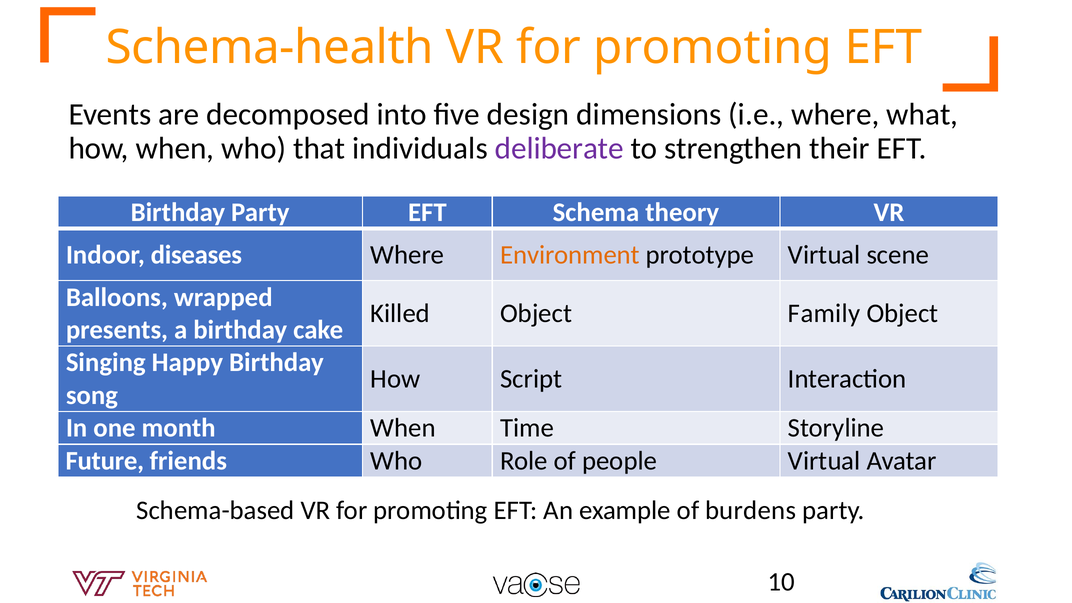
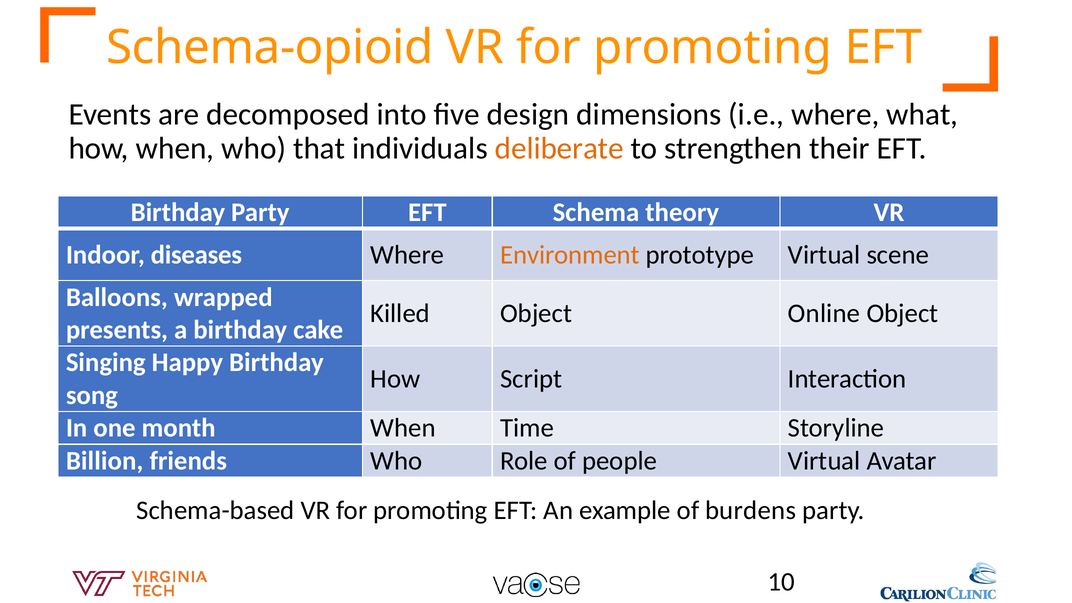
Schema-health: Schema-health -> Schema-opioid
deliberate colour: purple -> orange
Family: Family -> Online
Future: Future -> Billion
